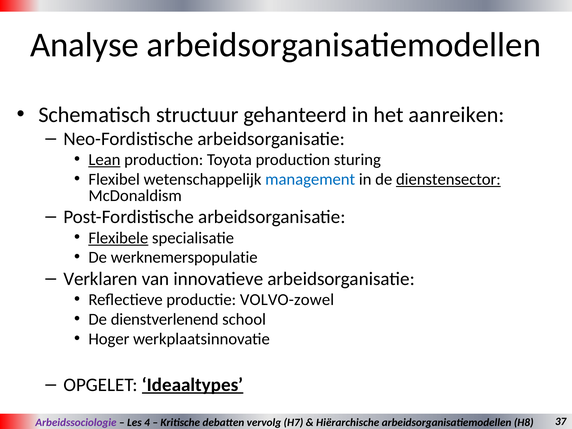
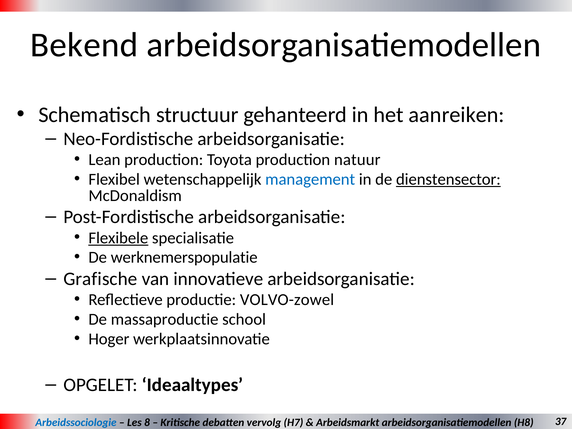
Analyse: Analyse -> Bekend
Lean underline: present -> none
sturing: sturing -> natuur
Verklaren: Verklaren -> Grafische
dienstverlenend: dienstverlenend -> massaproductie
Ideaaltypes underline: present -> none
Arbeidssociologie colour: purple -> blue
4: 4 -> 8
Hiërarchische: Hiërarchische -> Arbeidsmarkt
